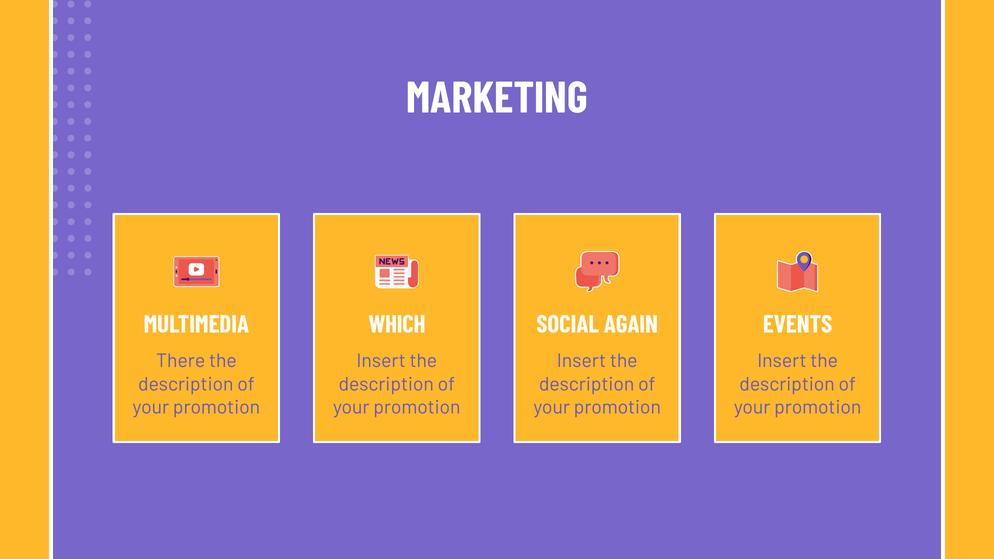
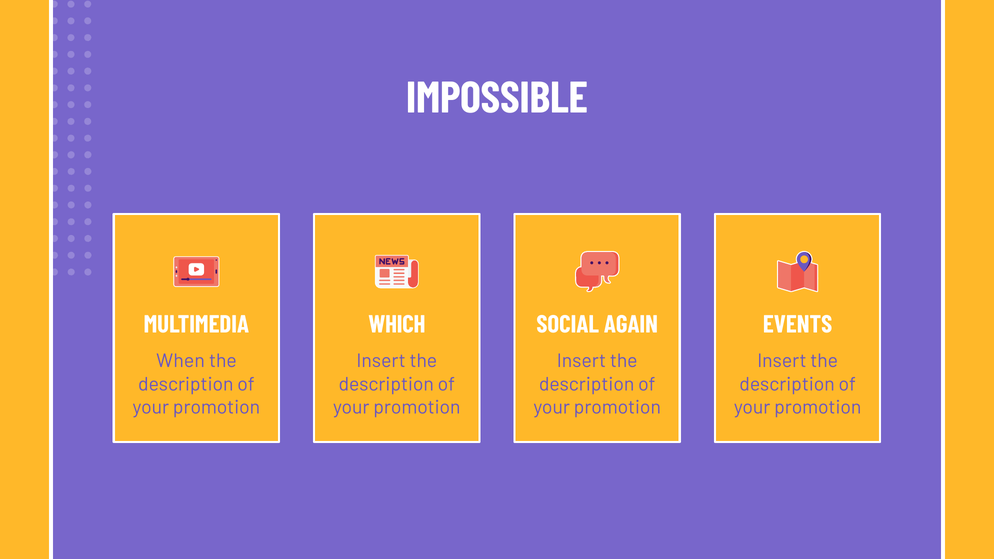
MARKETING: MARKETING -> IMPOSSIBLE
There: There -> When
